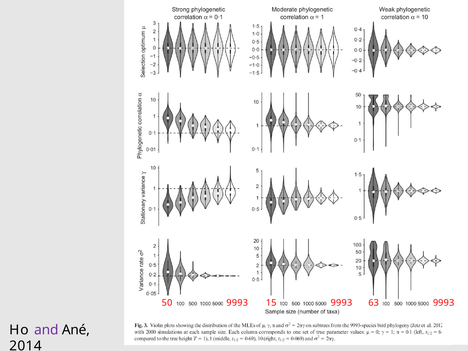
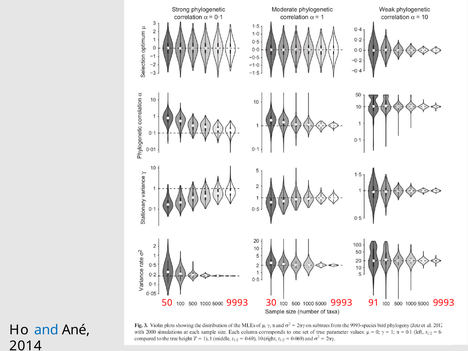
15: 15 -> 30
63: 63 -> 91
and colour: purple -> blue
